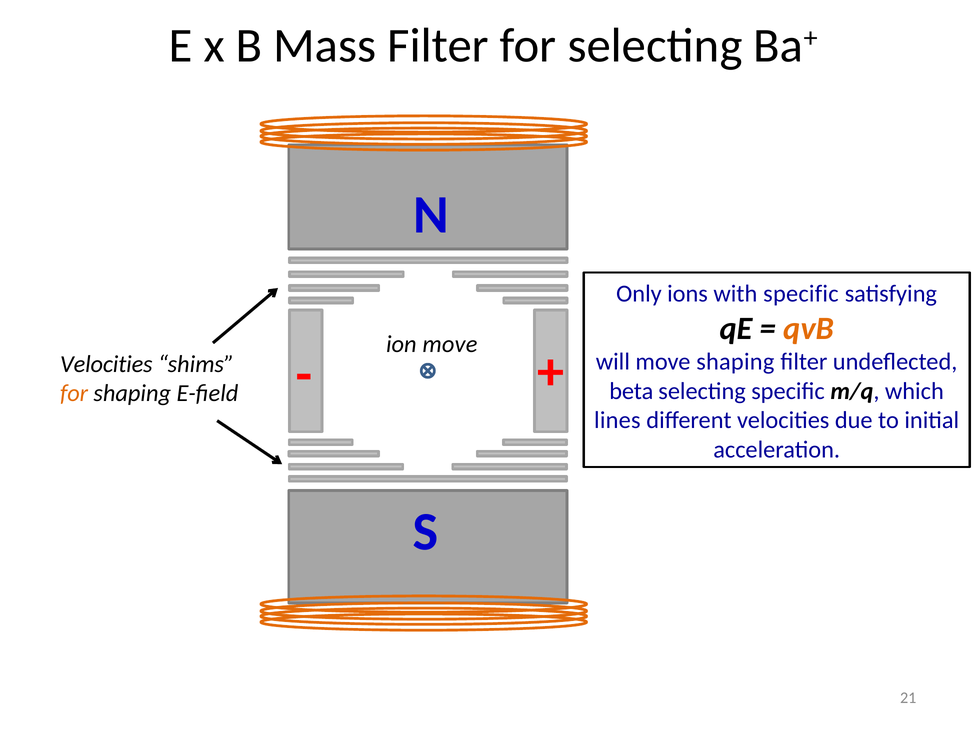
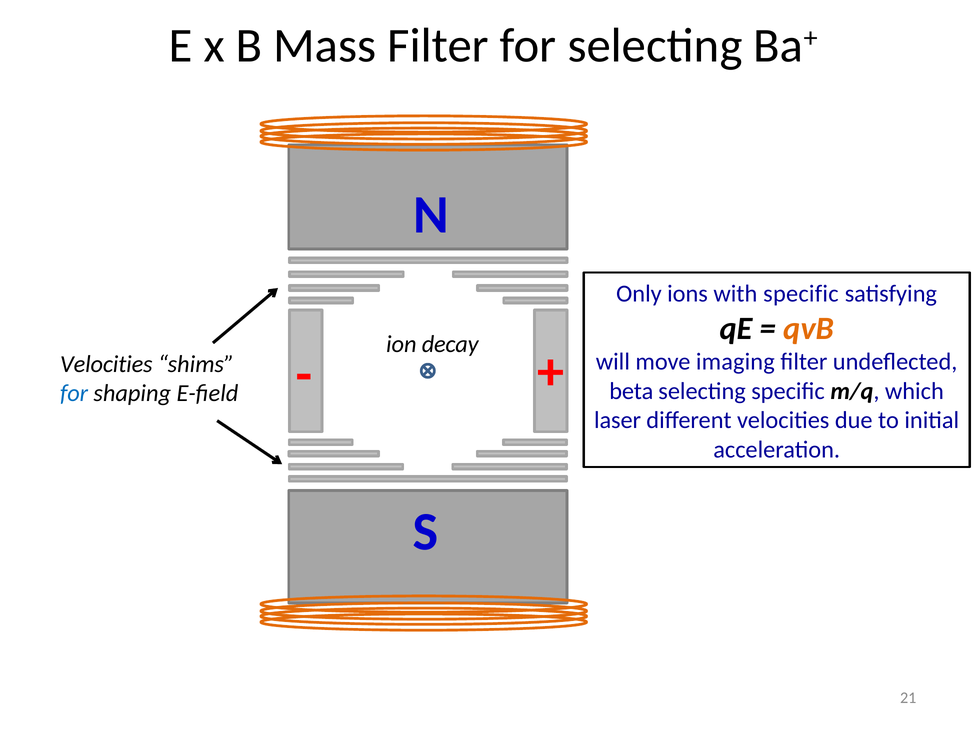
ion move: move -> decay
move shaping: shaping -> imaging
for at (74, 393) colour: orange -> blue
lines: lines -> laser
